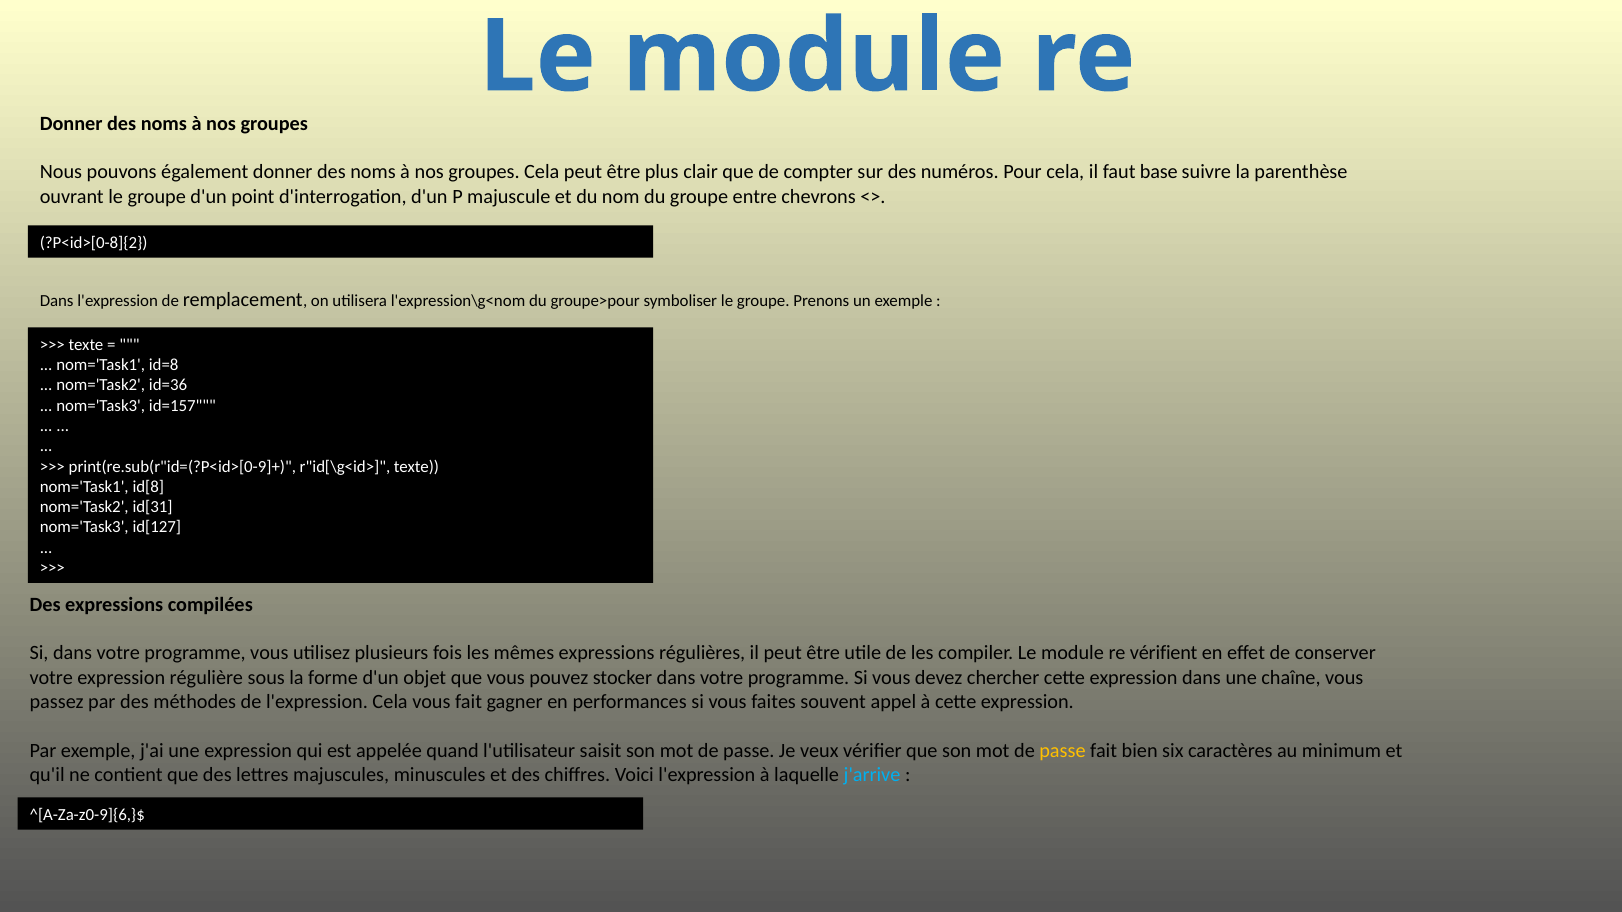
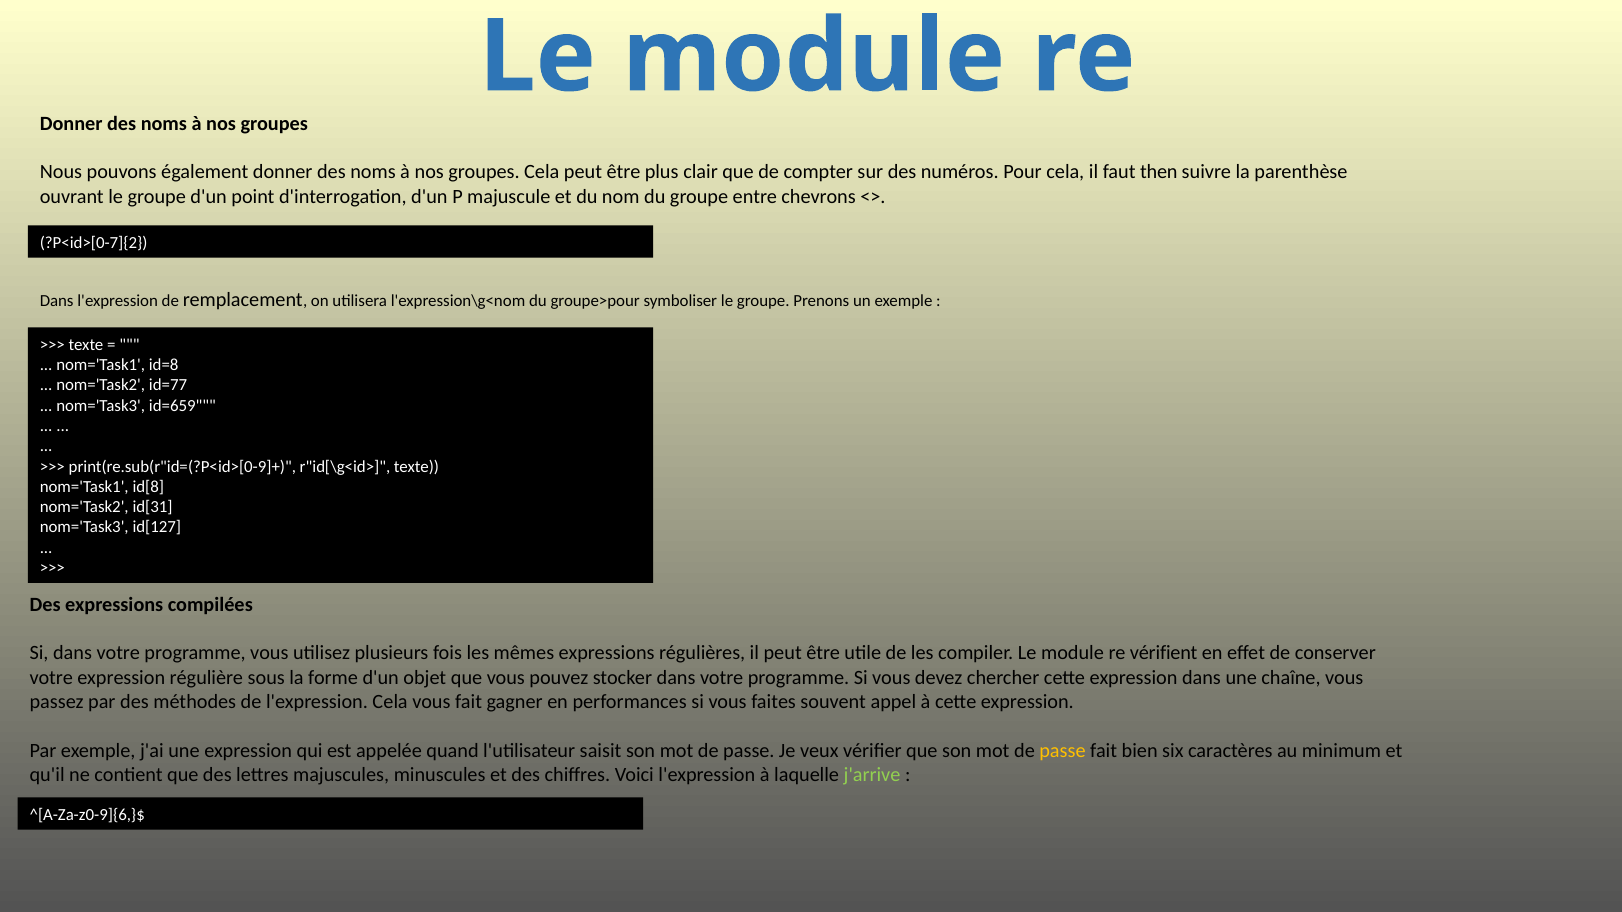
base: base -> then
?P<id>[0-8]{2: ?P<id>[0-8]{2 -> ?P<id>[0-7]{2
id=36: id=36 -> id=77
id=157: id=157 -> id=659
j'arrive colour: light blue -> light green
